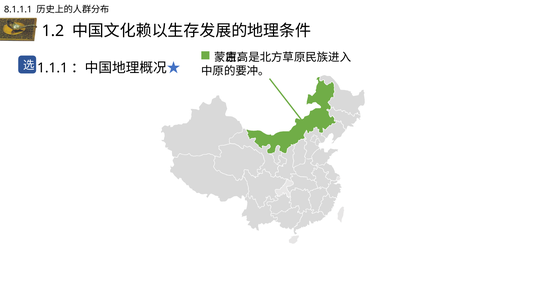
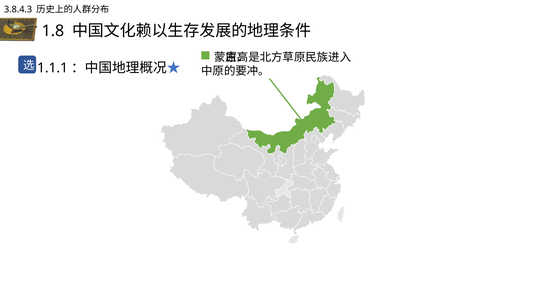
8.1.1.1: 8.1.1.1 -> 3.8.4.3
1.2: 1.2 -> 1.8
